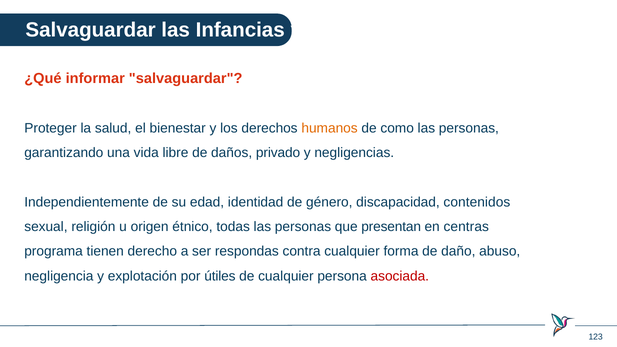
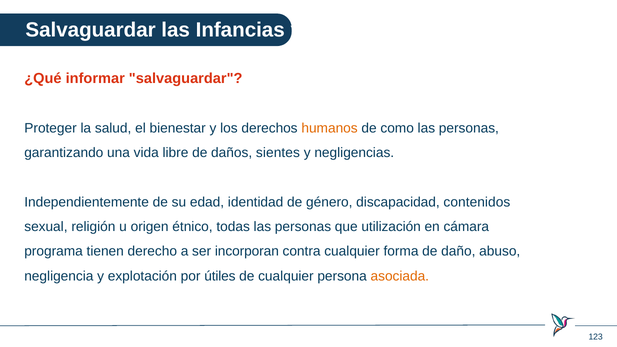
privado: privado -> sientes
presentan: presentan -> utilización
centras: centras -> cámara
respondas: respondas -> incorporan
asociada colour: red -> orange
